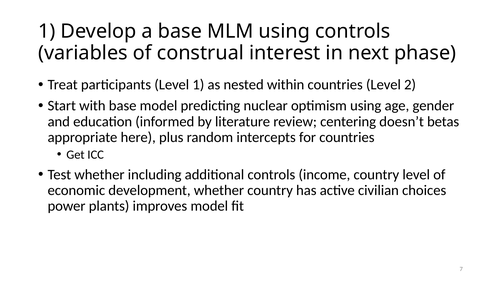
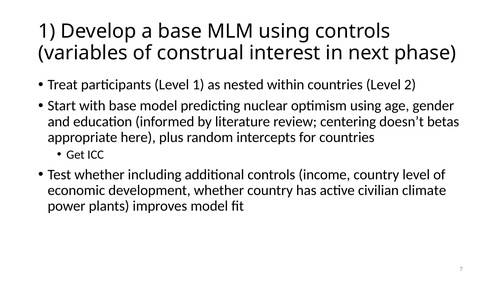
choices: choices -> climate
